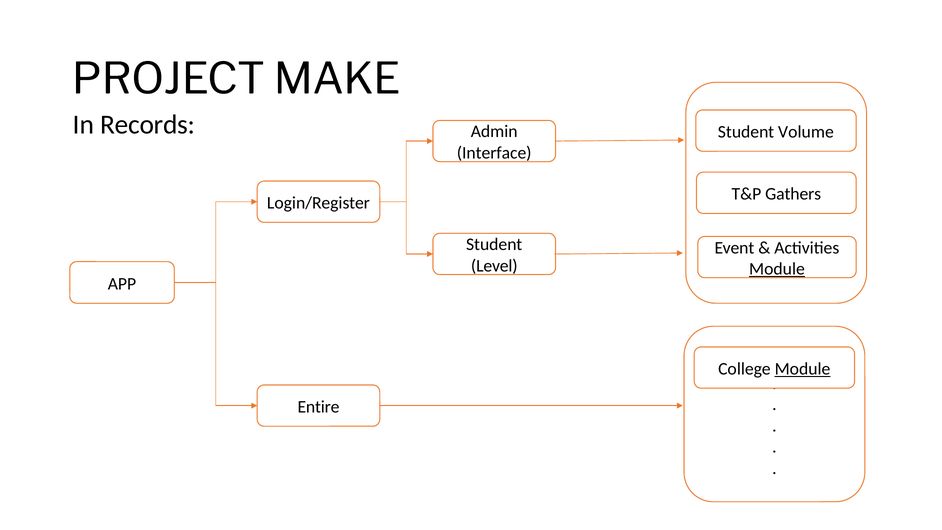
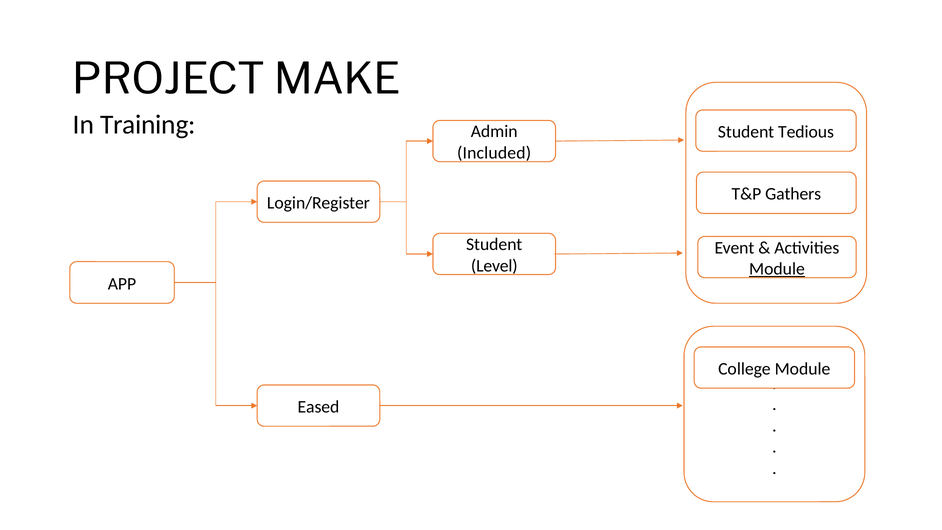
Records: Records -> Training
Volume: Volume -> Tedious
Interface: Interface -> Included
Module at (803, 369) underline: present -> none
Entire: Entire -> Eased
